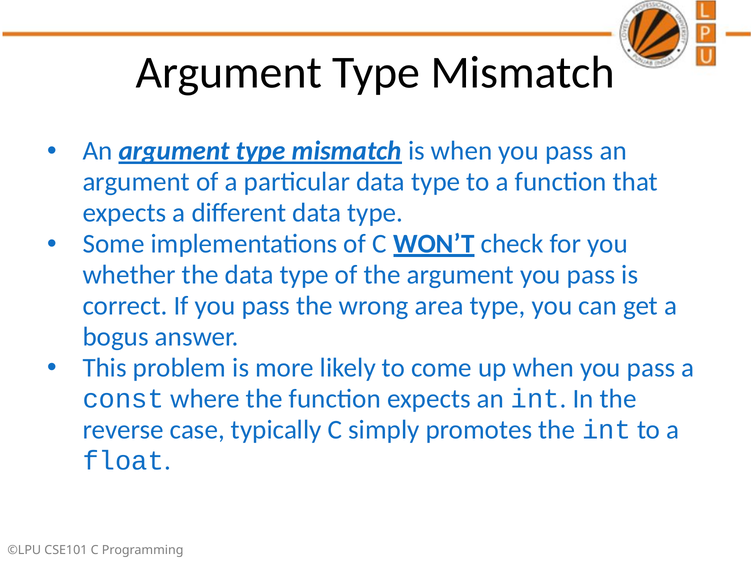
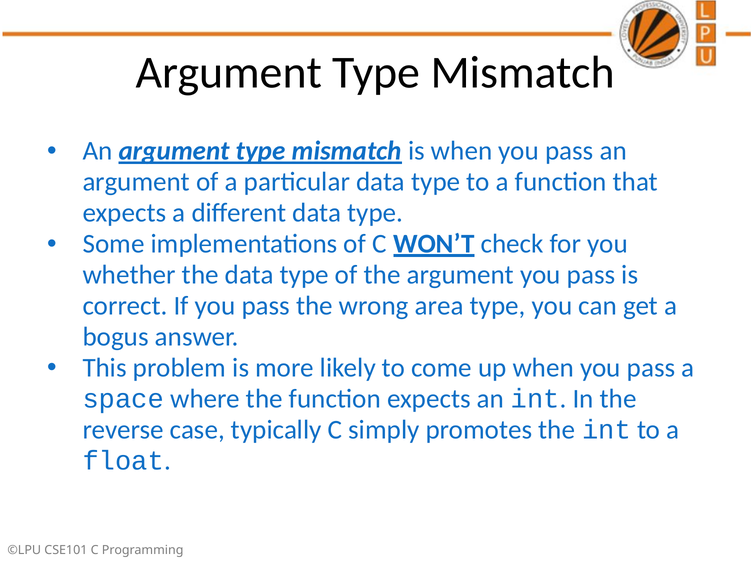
const: const -> space
